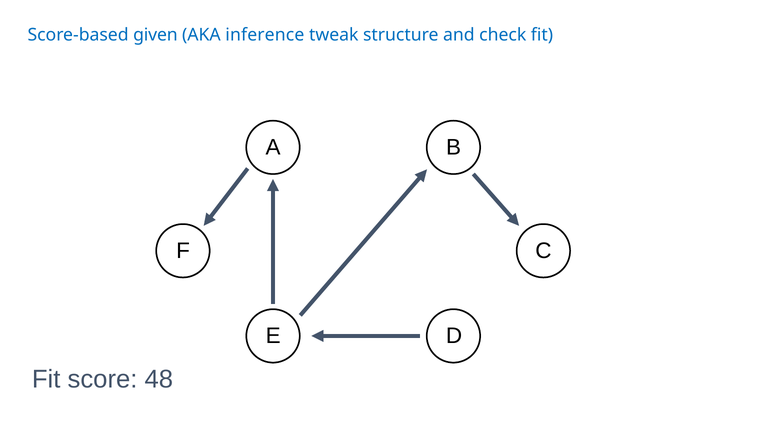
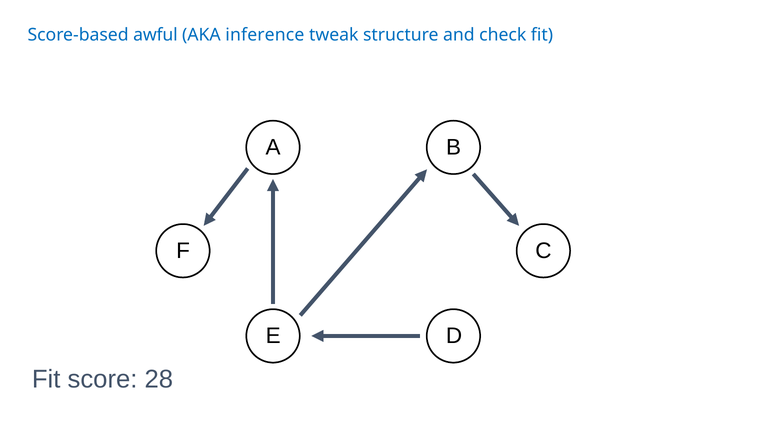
given: given -> awful
48: 48 -> 28
